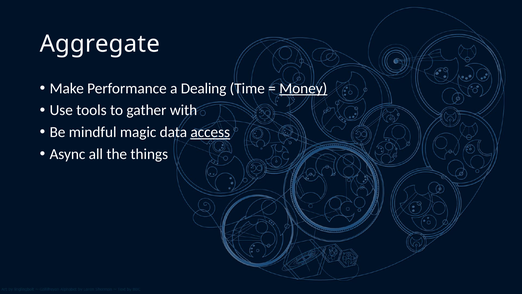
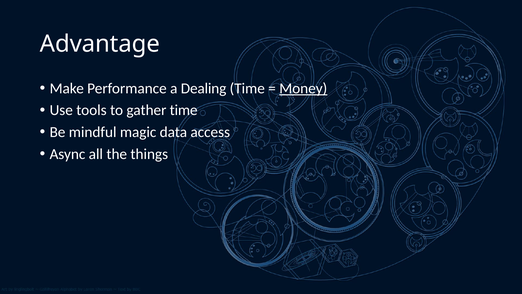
Aggregate: Aggregate -> Advantage
gather with: with -> time
access underline: present -> none
